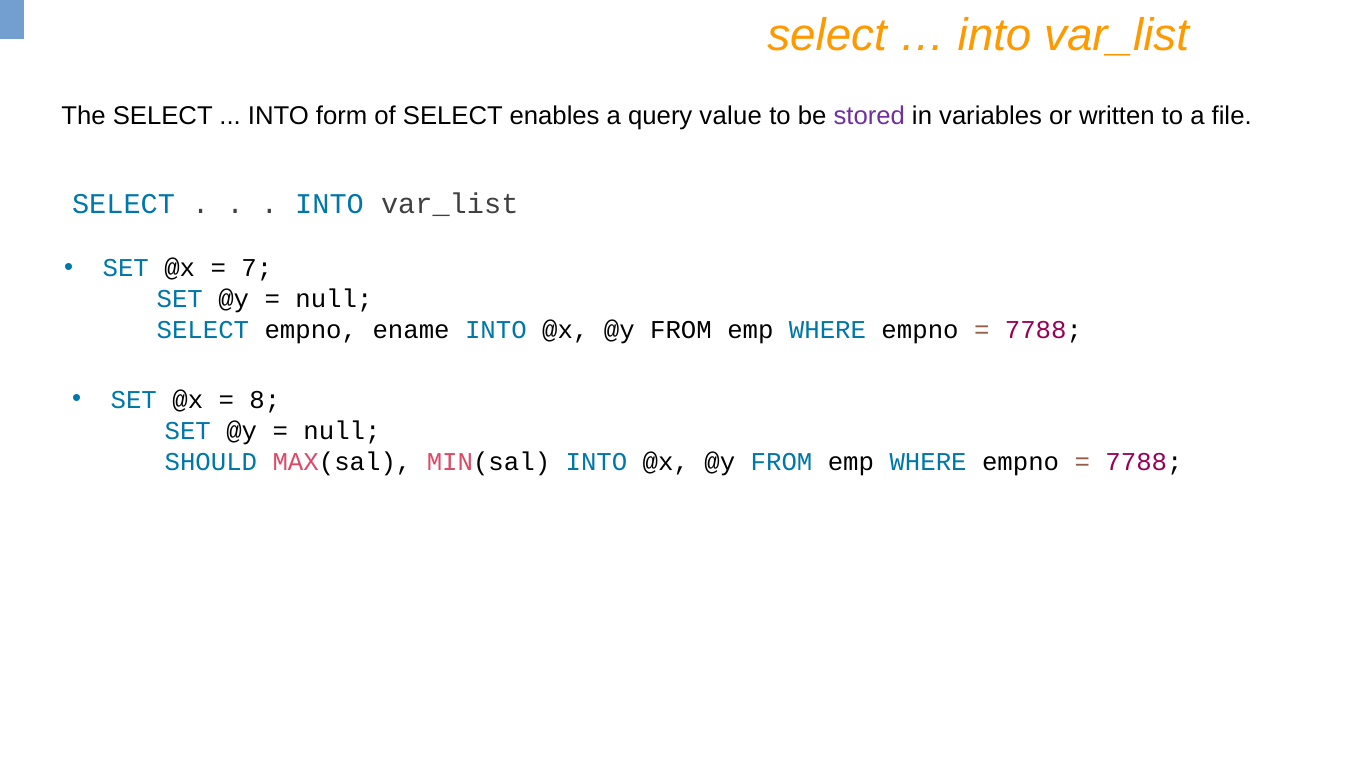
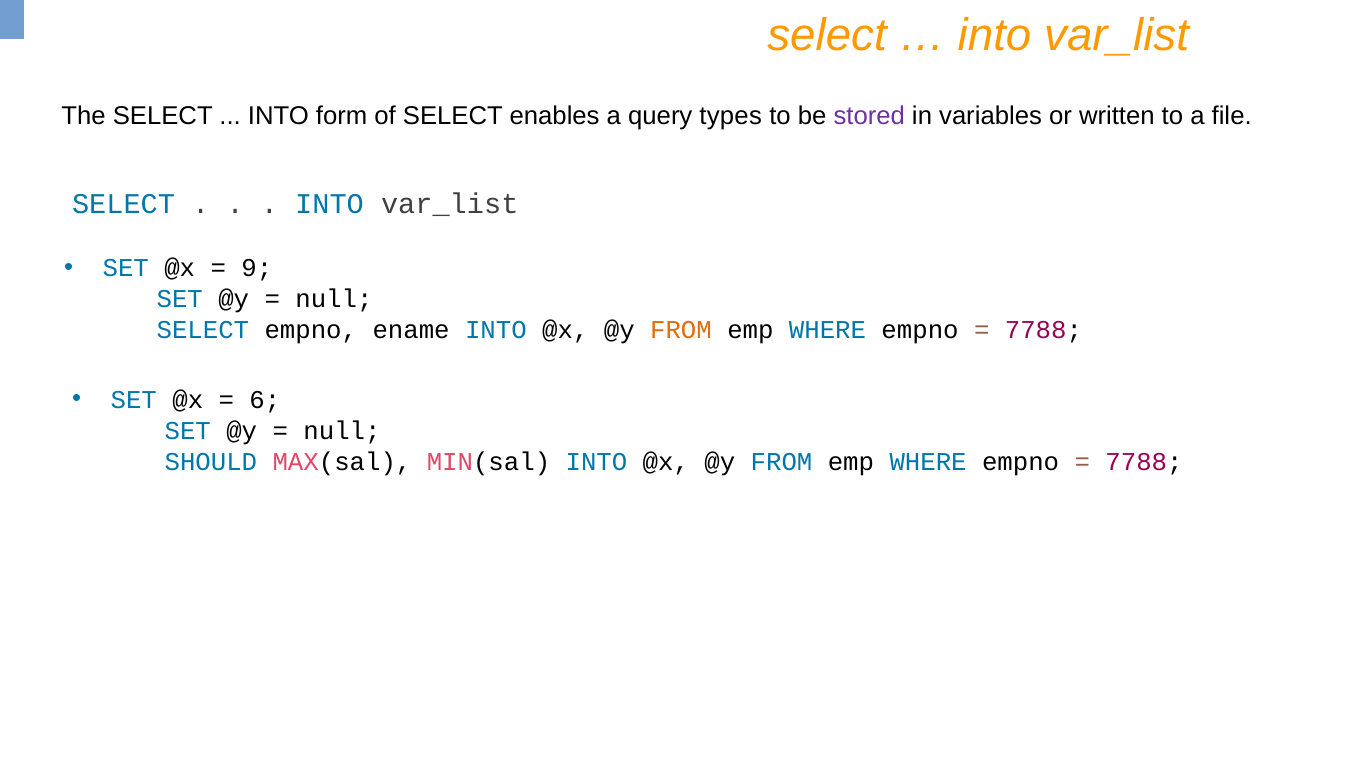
value: value -> types
7: 7 -> 9
FROM at (681, 330) colour: black -> orange
8: 8 -> 6
